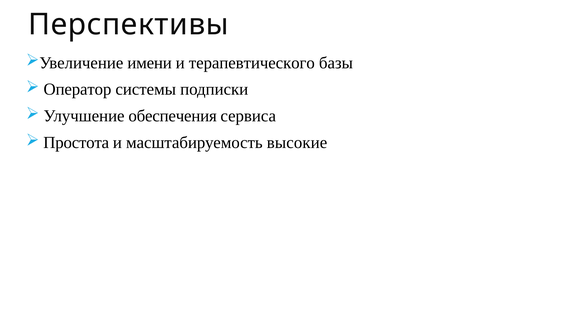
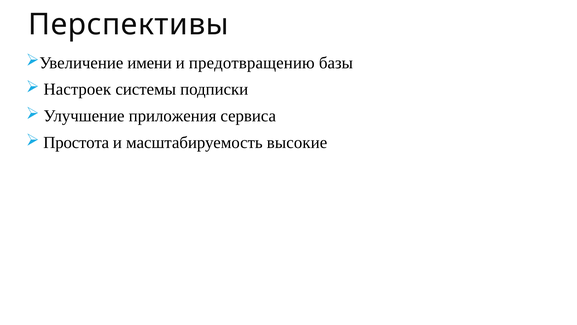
терапевтического: терапевтического -> предотвращению
Оператор: Оператор -> Настроек
обеспечения: обеспечения -> приложения
